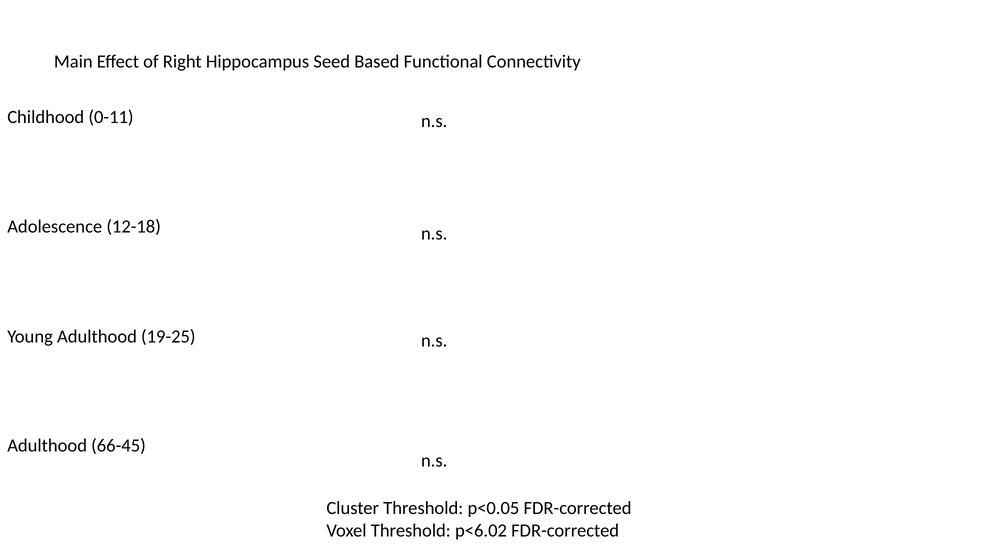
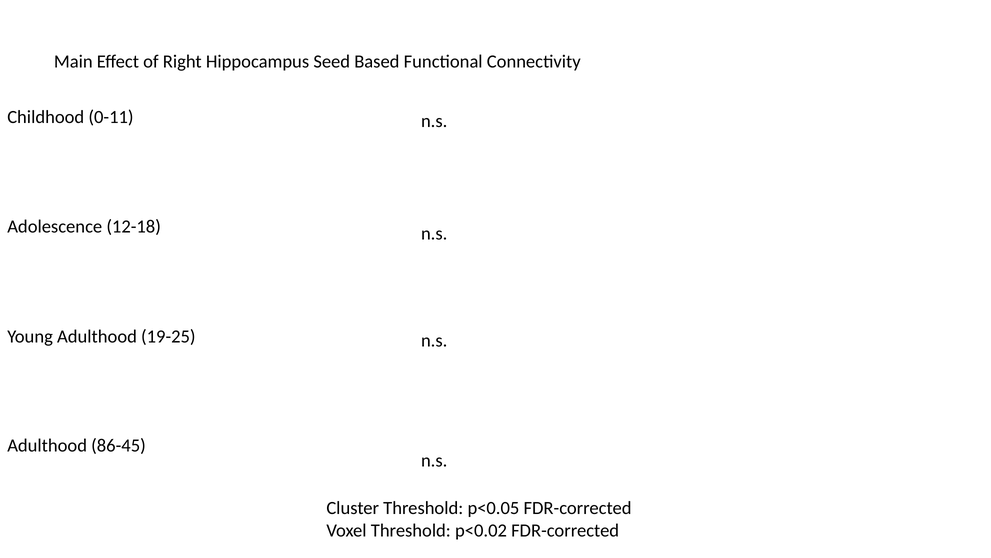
66-45: 66-45 -> 86-45
p<6.02: p<6.02 -> p<0.02
